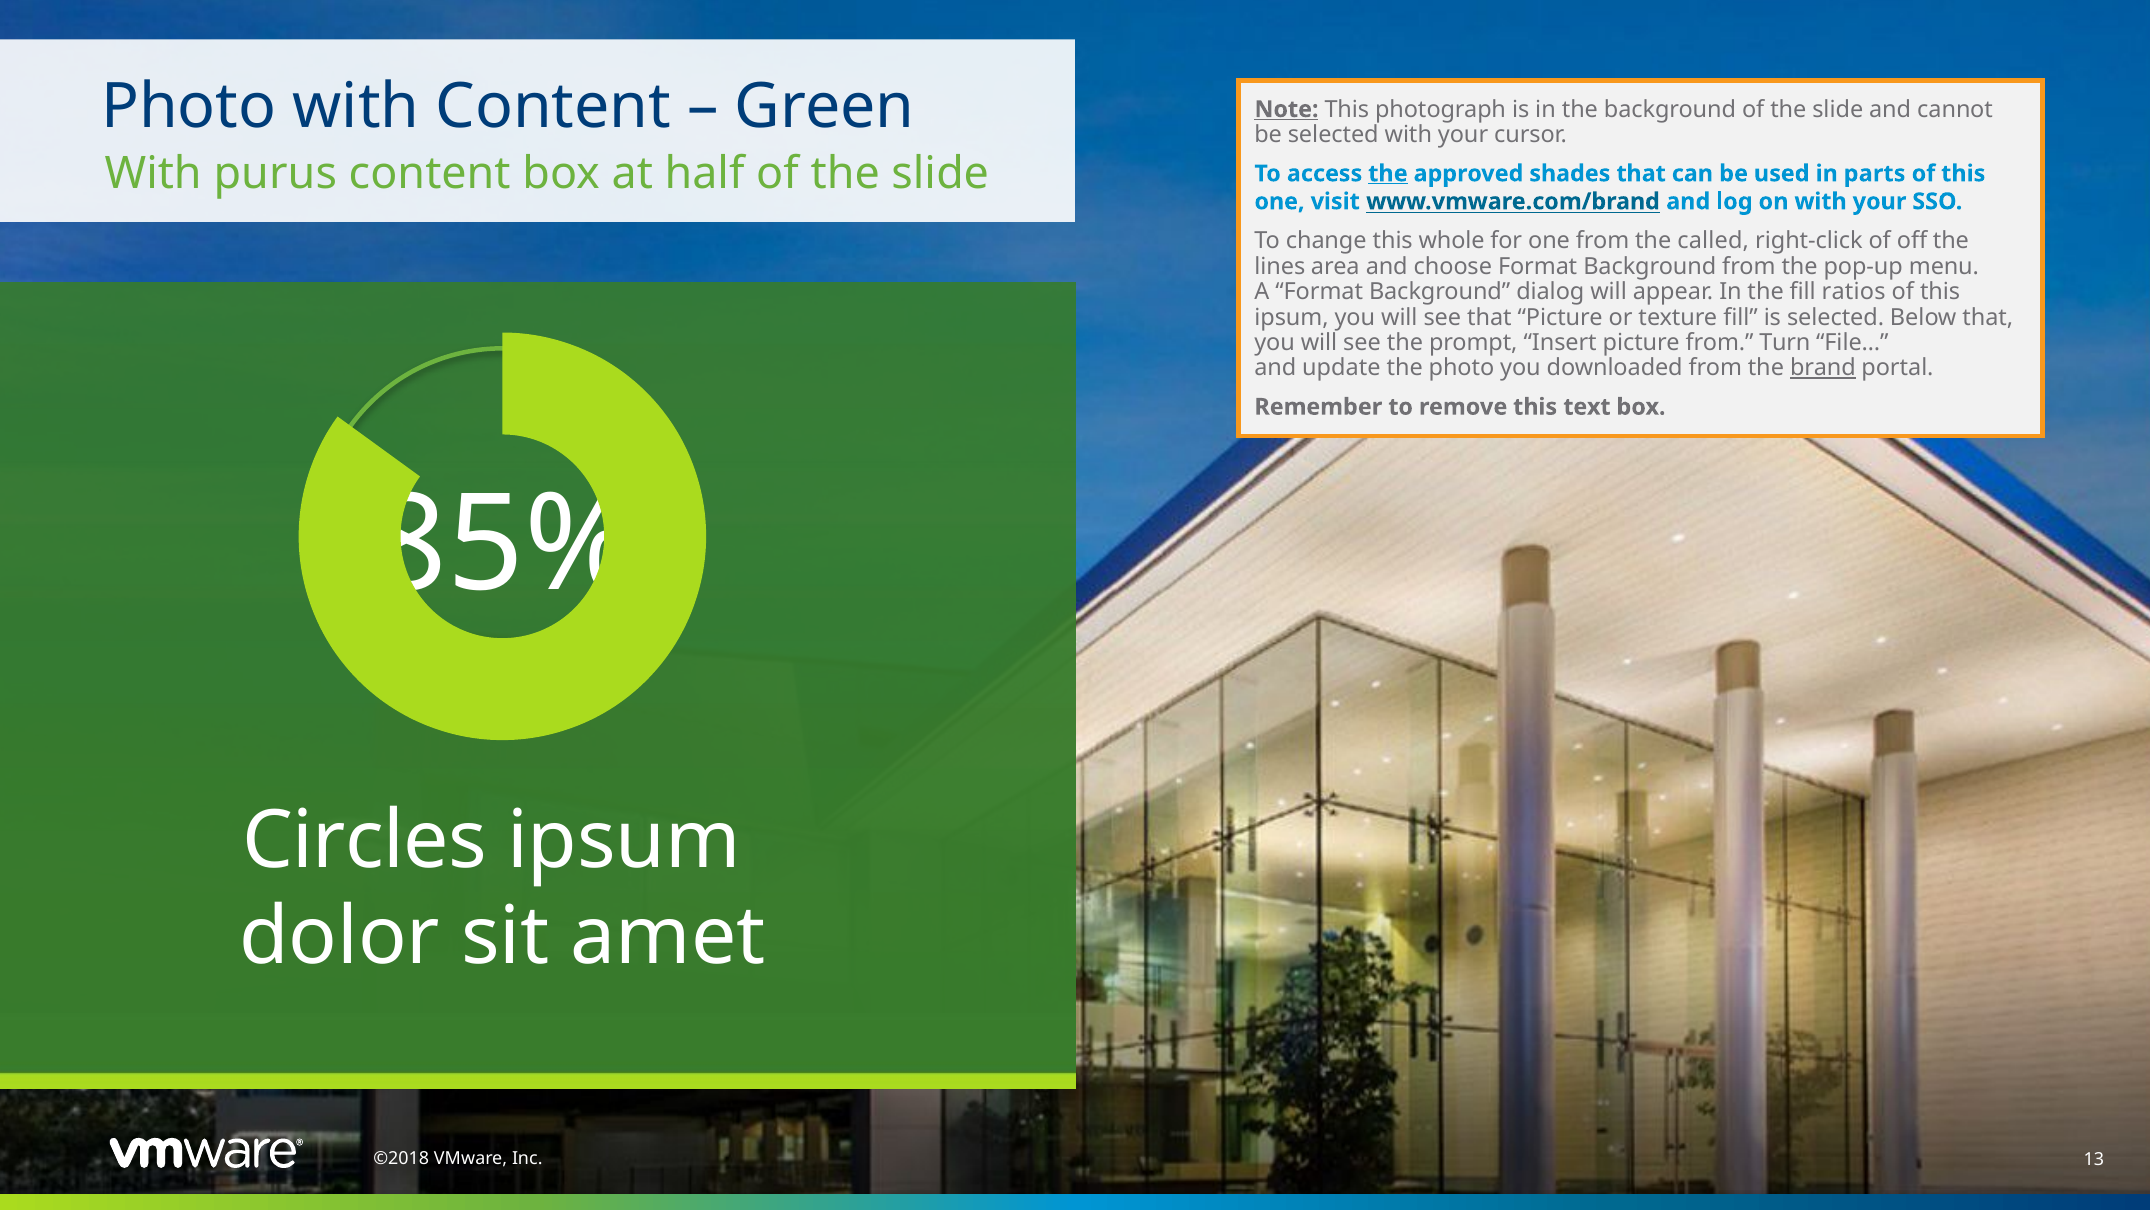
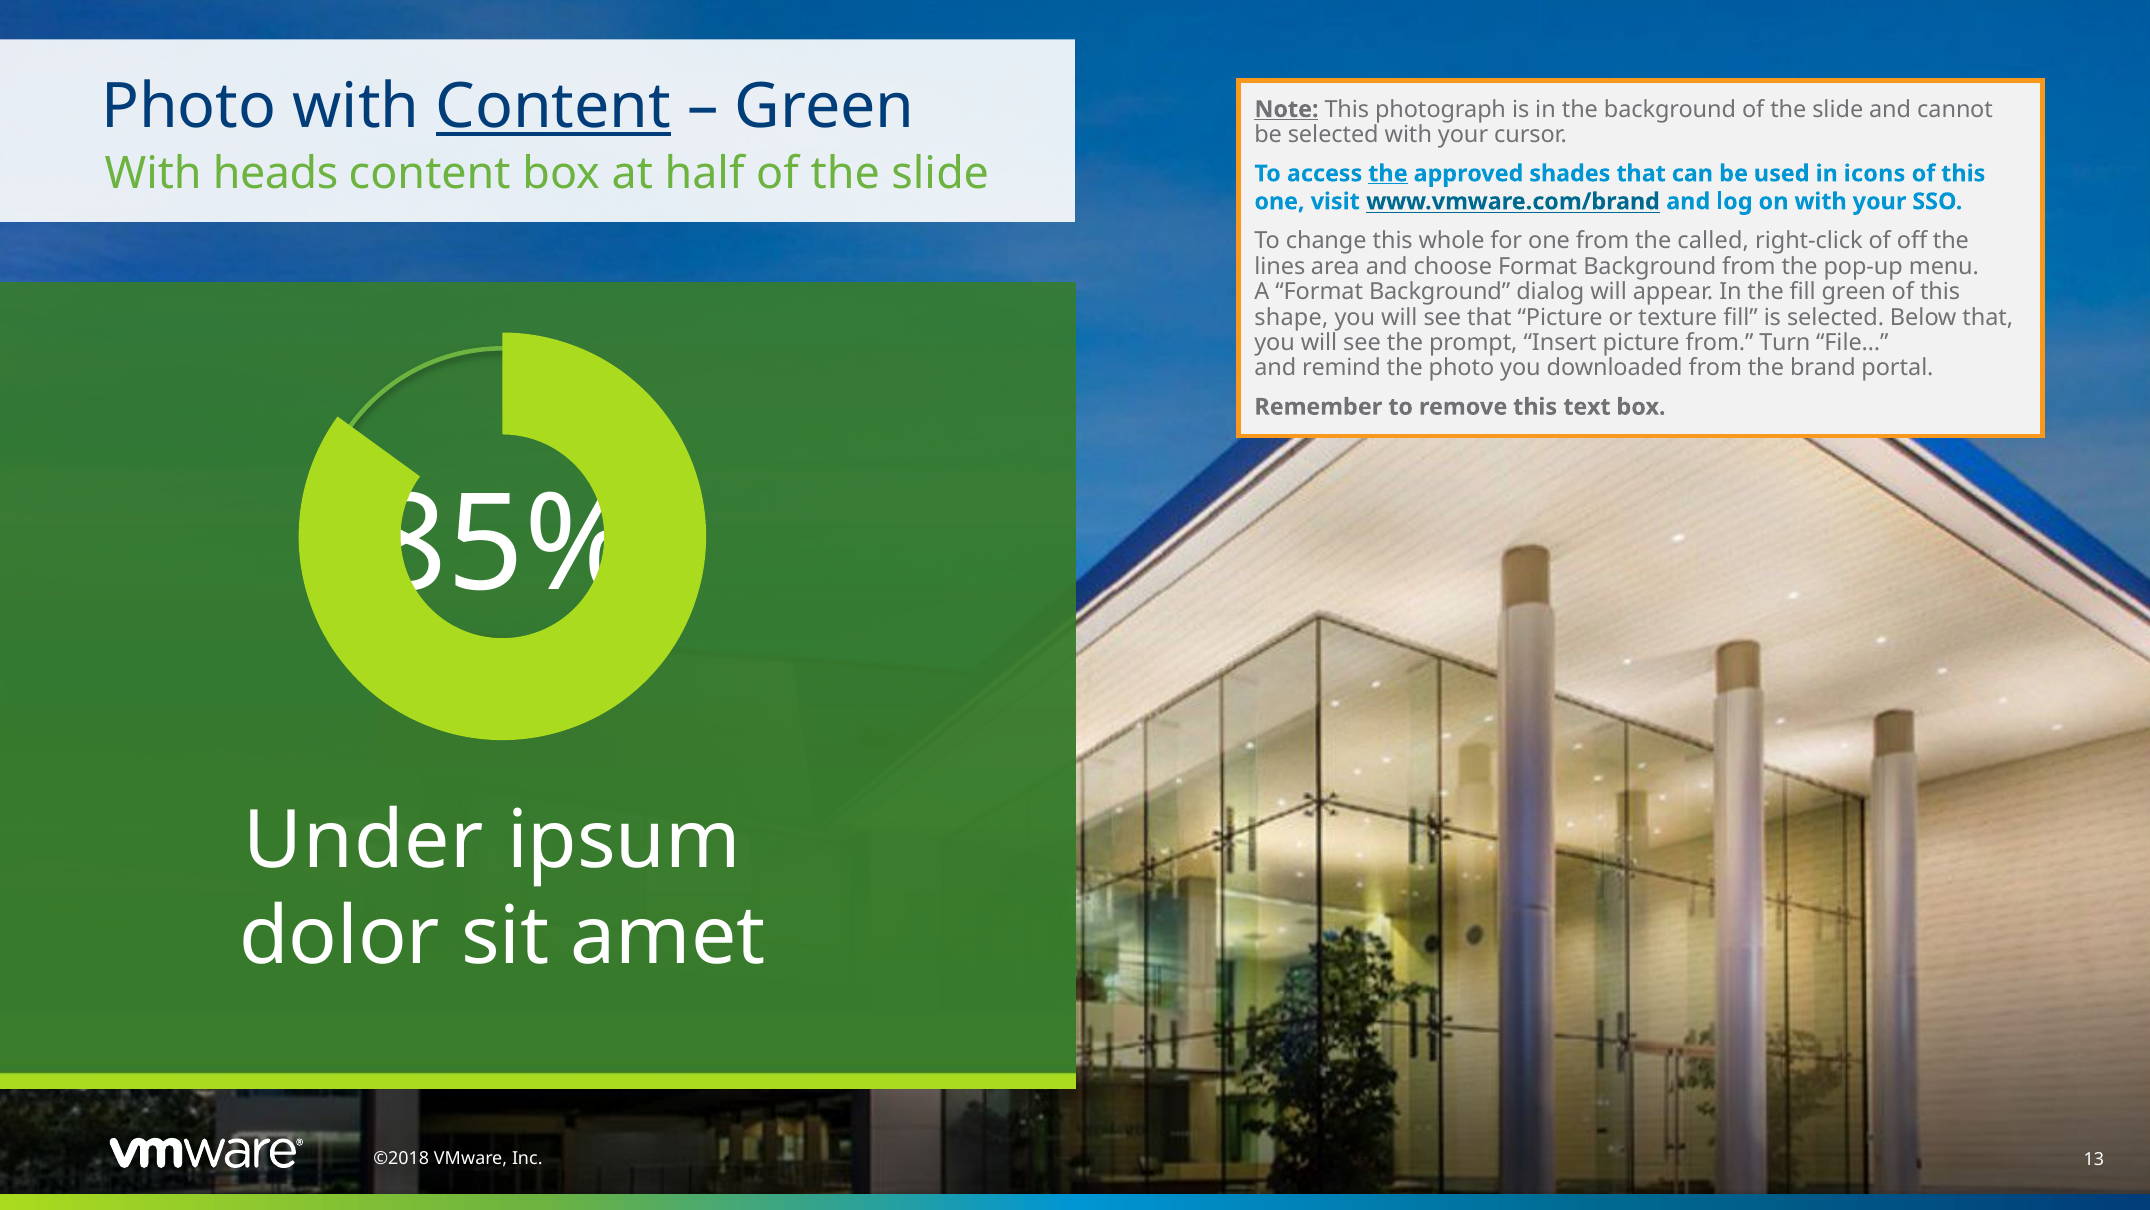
Content at (553, 107) underline: none -> present
purus: purus -> heads
parts: parts -> icons
fill ratios: ratios -> green
ipsum at (1292, 317): ipsum -> shape
update: update -> remind
brand underline: present -> none
Circles: Circles -> Under
